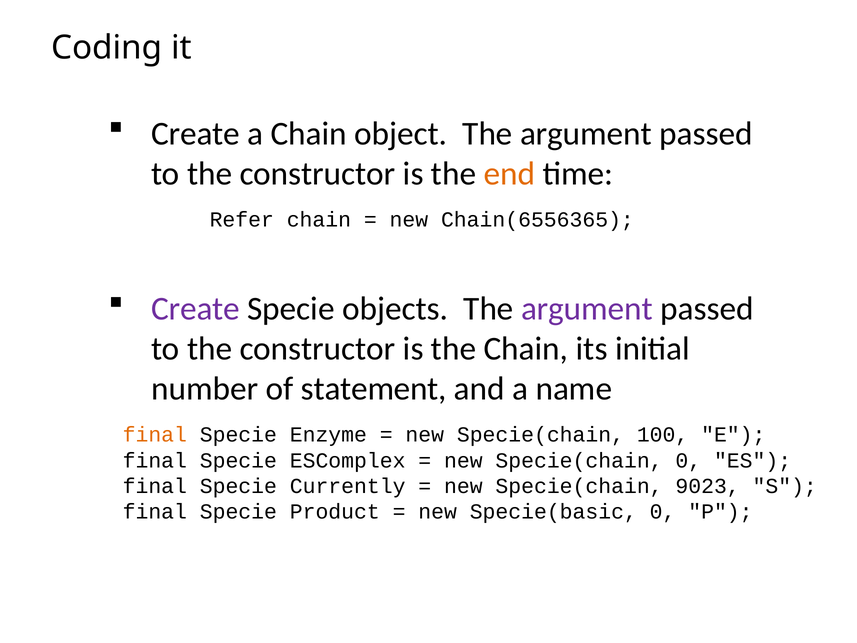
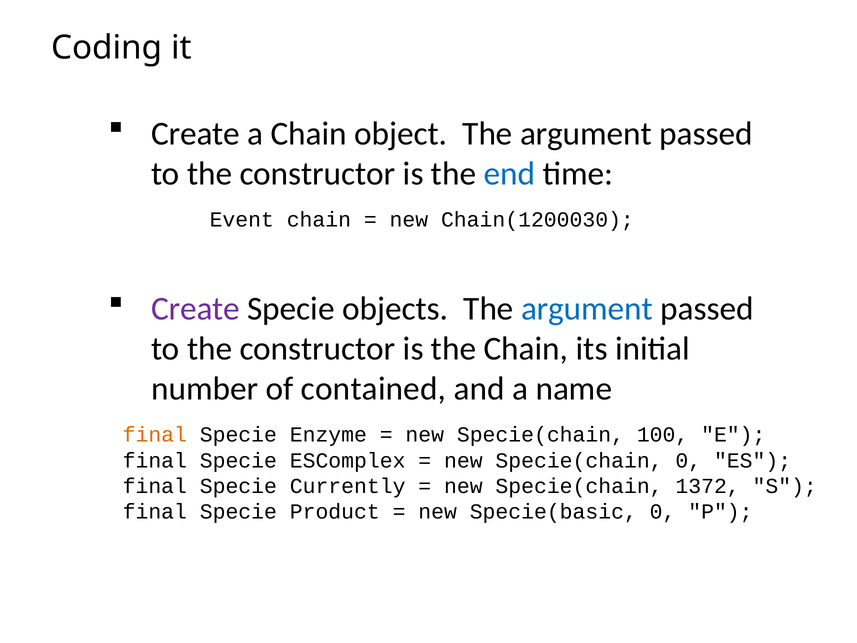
end colour: orange -> blue
Refer: Refer -> Event
Chain(6556365: Chain(6556365 -> Chain(1200030
argument at (587, 308) colour: purple -> blue
statement: statement -> contained
9023: 9023 -> 1372
